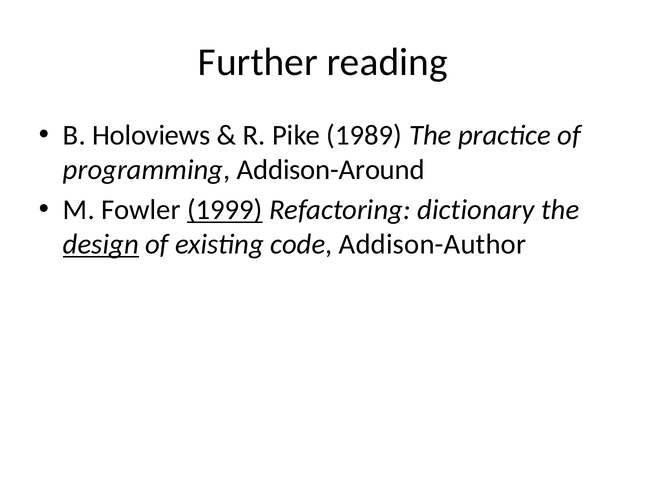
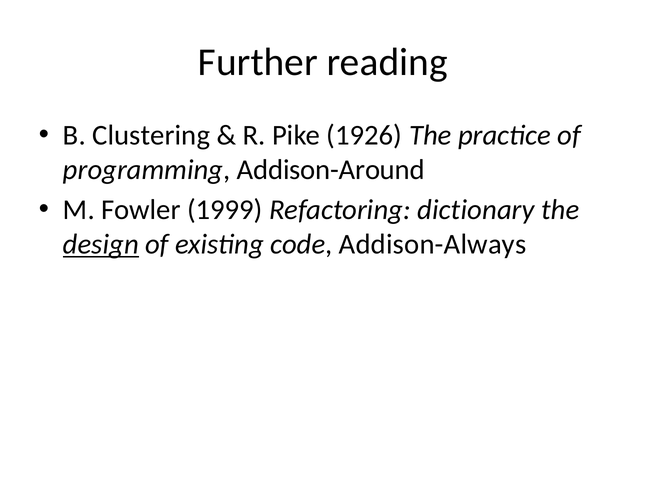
Holoviews: Holoviews -> Clustering
1989: 1989 -> 1926
1999 underline: present -> none
Addison-Author: Addison-Author -> Addison-Always
